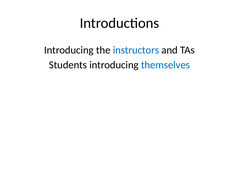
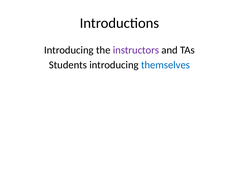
instructors colour: blue -> purple
